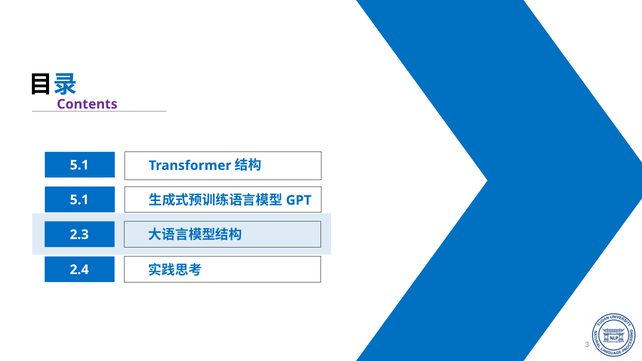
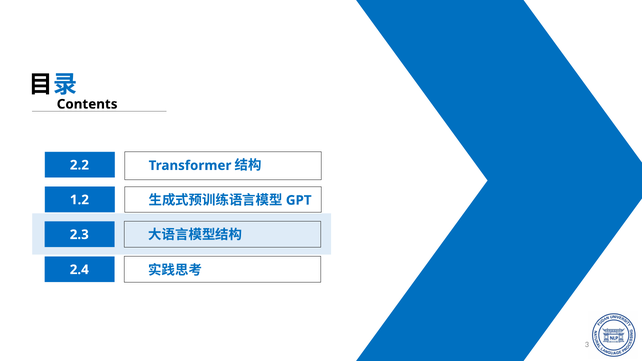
Contents colour: purple -> black
5.1 at (79, 165): 5.1 -> 2.2
5.1 at (79, 200): 5.1 -> 1.2
